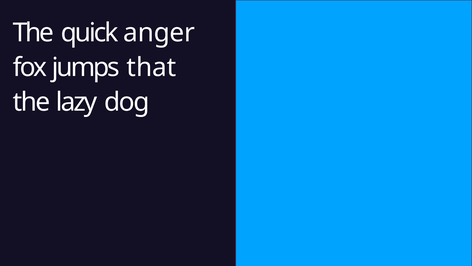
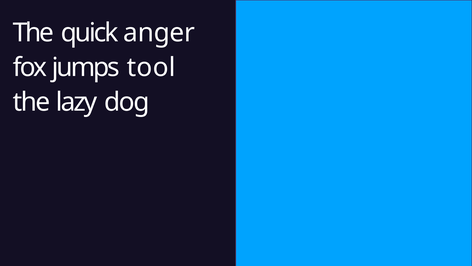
that: that -> tool
